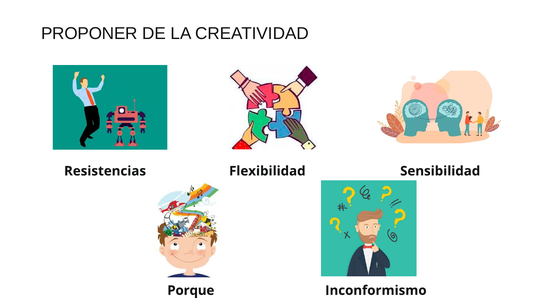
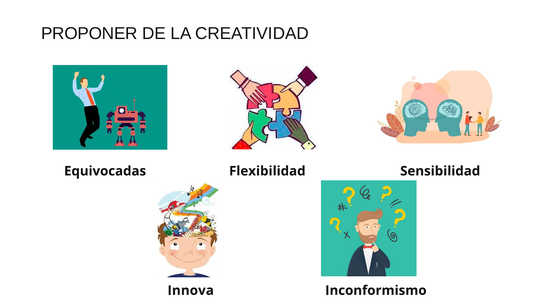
Resistencias: Resistencias -> Equivocadas
Porque: Porque -> Innova
